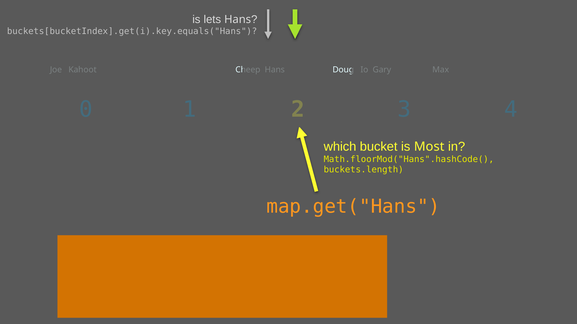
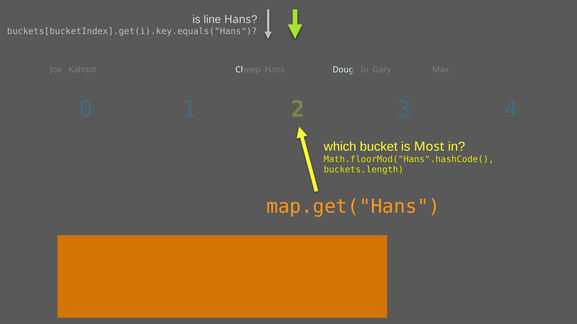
lets: lets -> line
